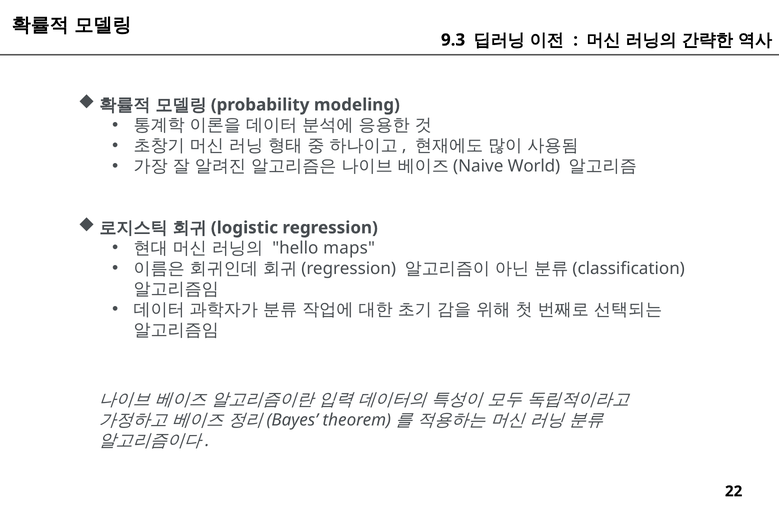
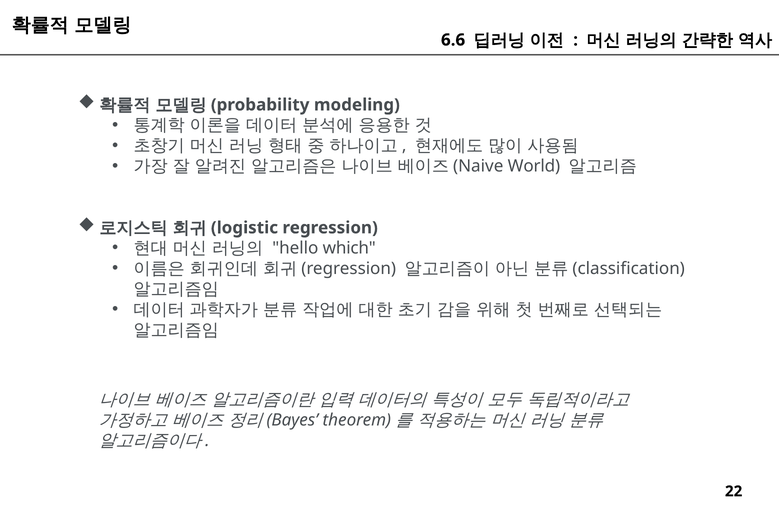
9.3: 9.3 -> 6.6
maps: maps -> which
